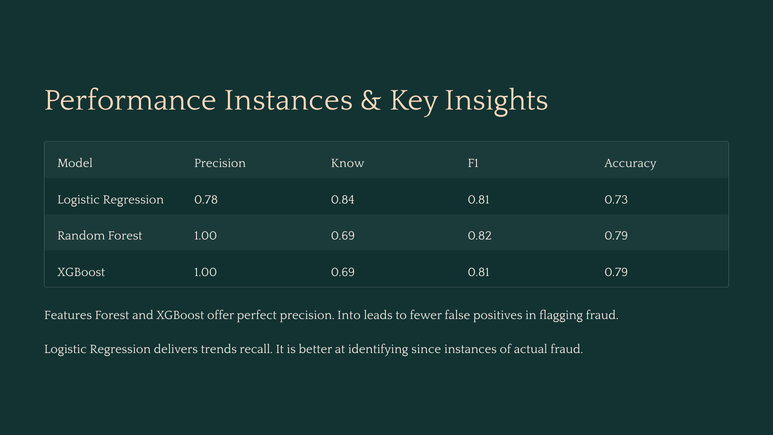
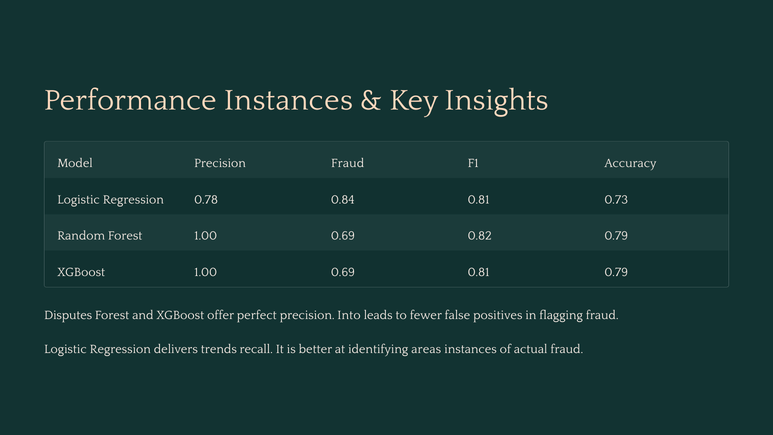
Precision Know: Know -> Fraud
Features: Features -> Disputes
since: since -> areas
